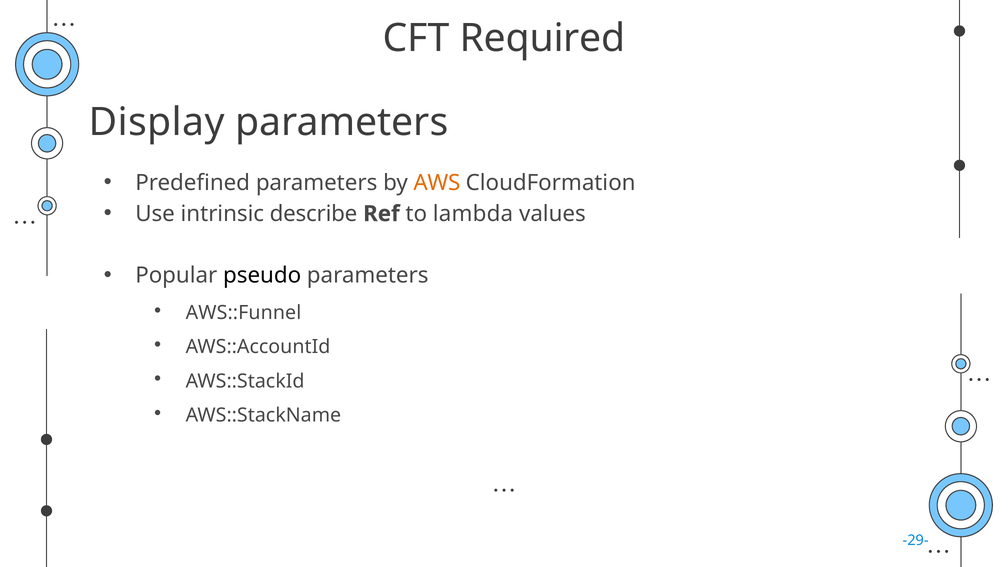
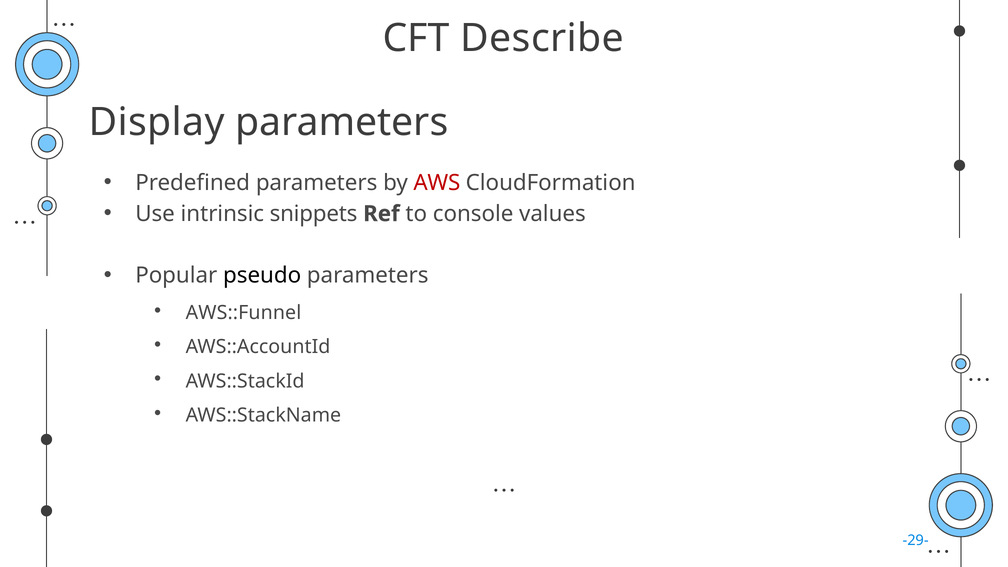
Required: Required -> Describe
AWS colour: orange -> red
describe: describe -> snippets
lambda: lambda -> console
